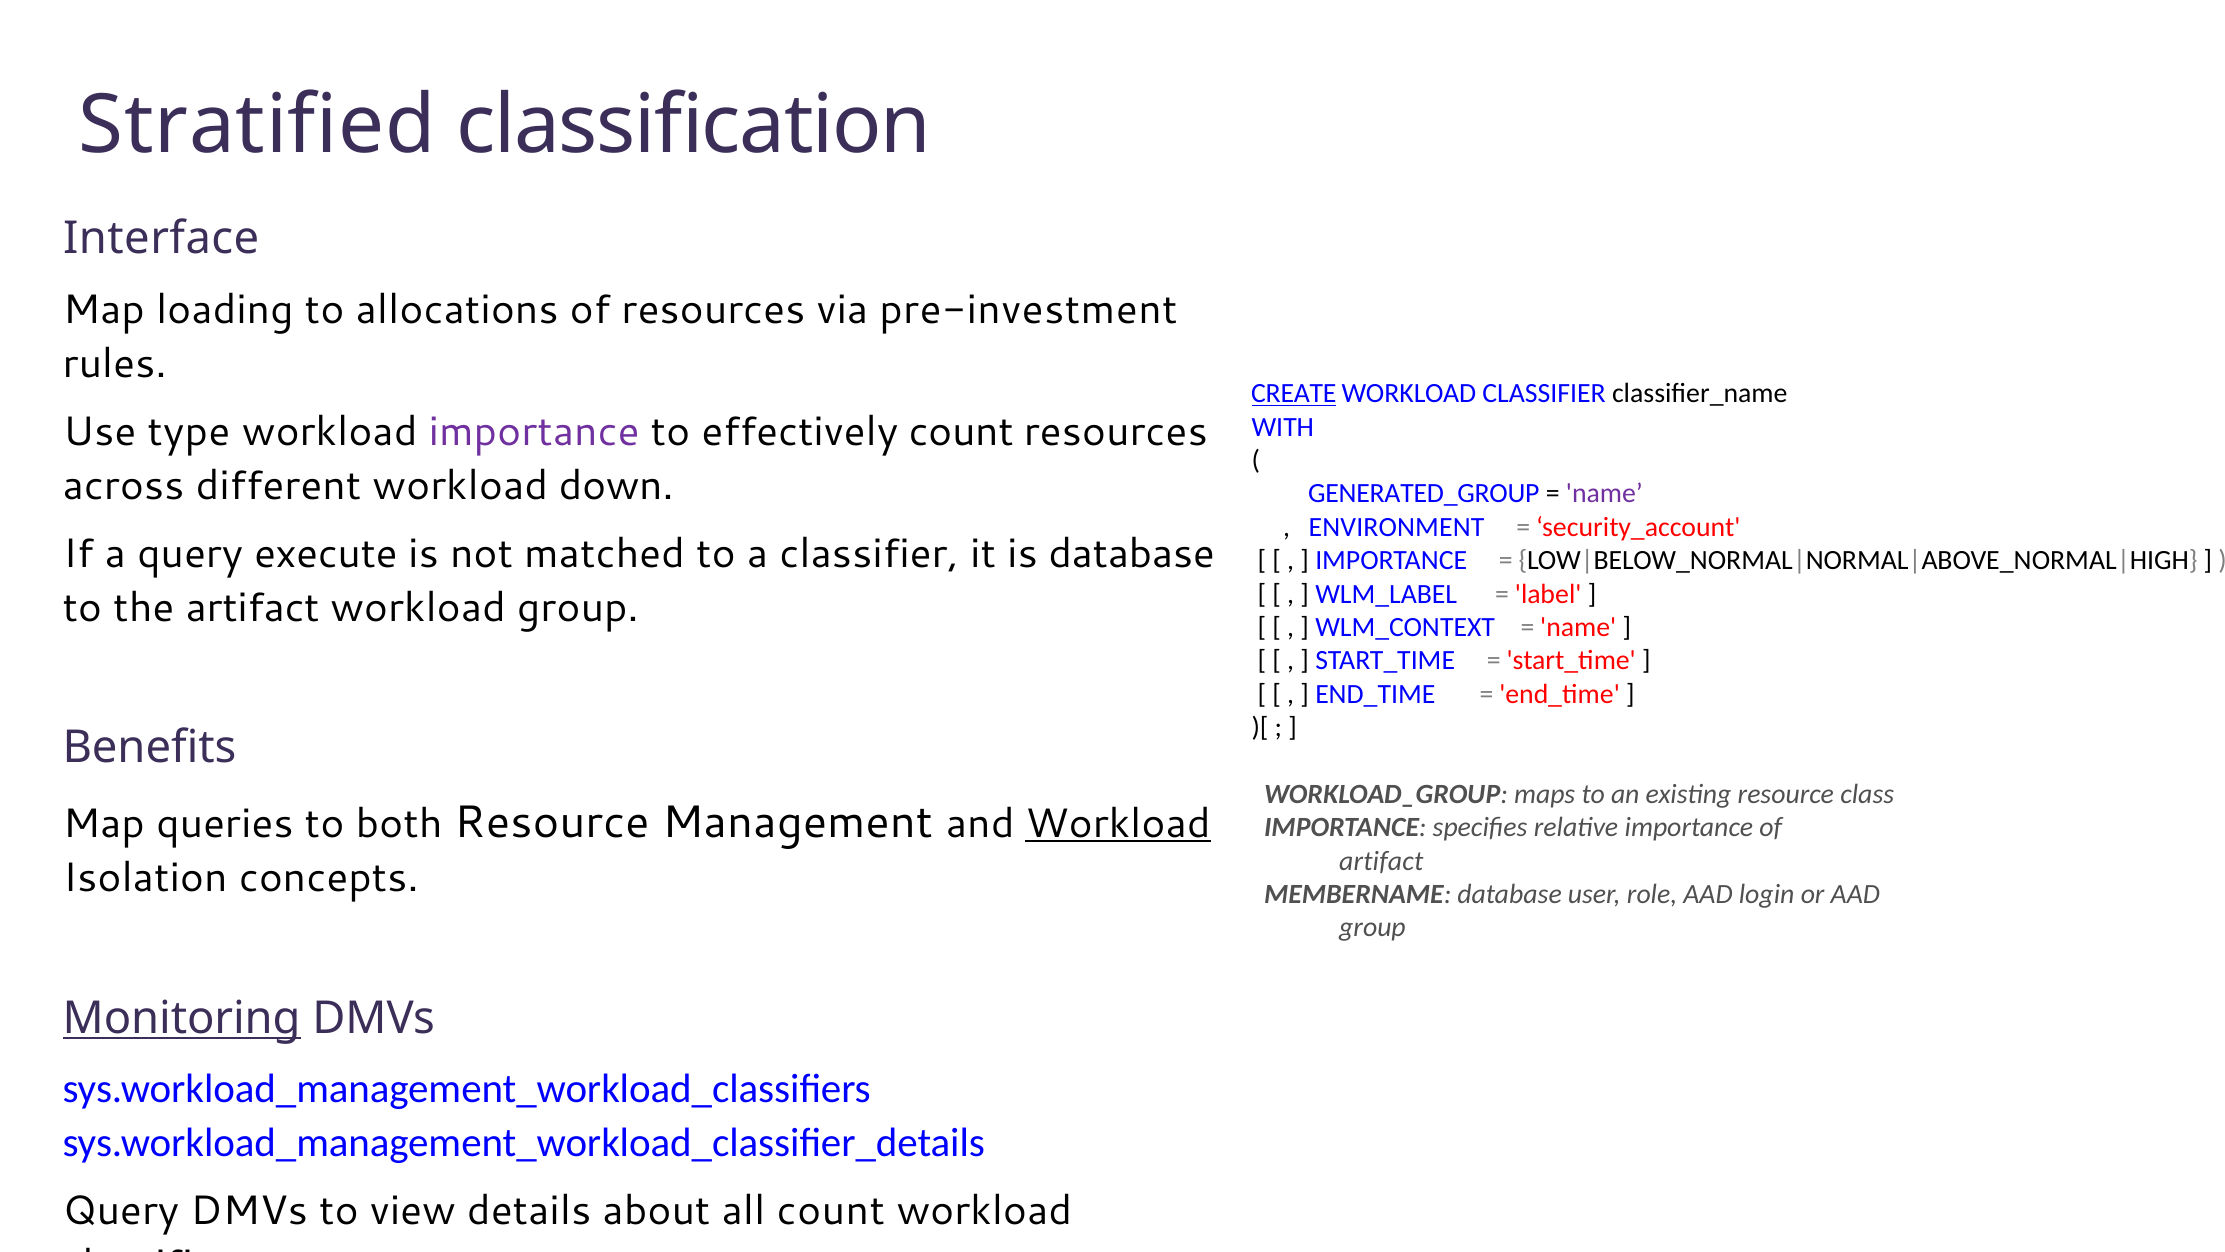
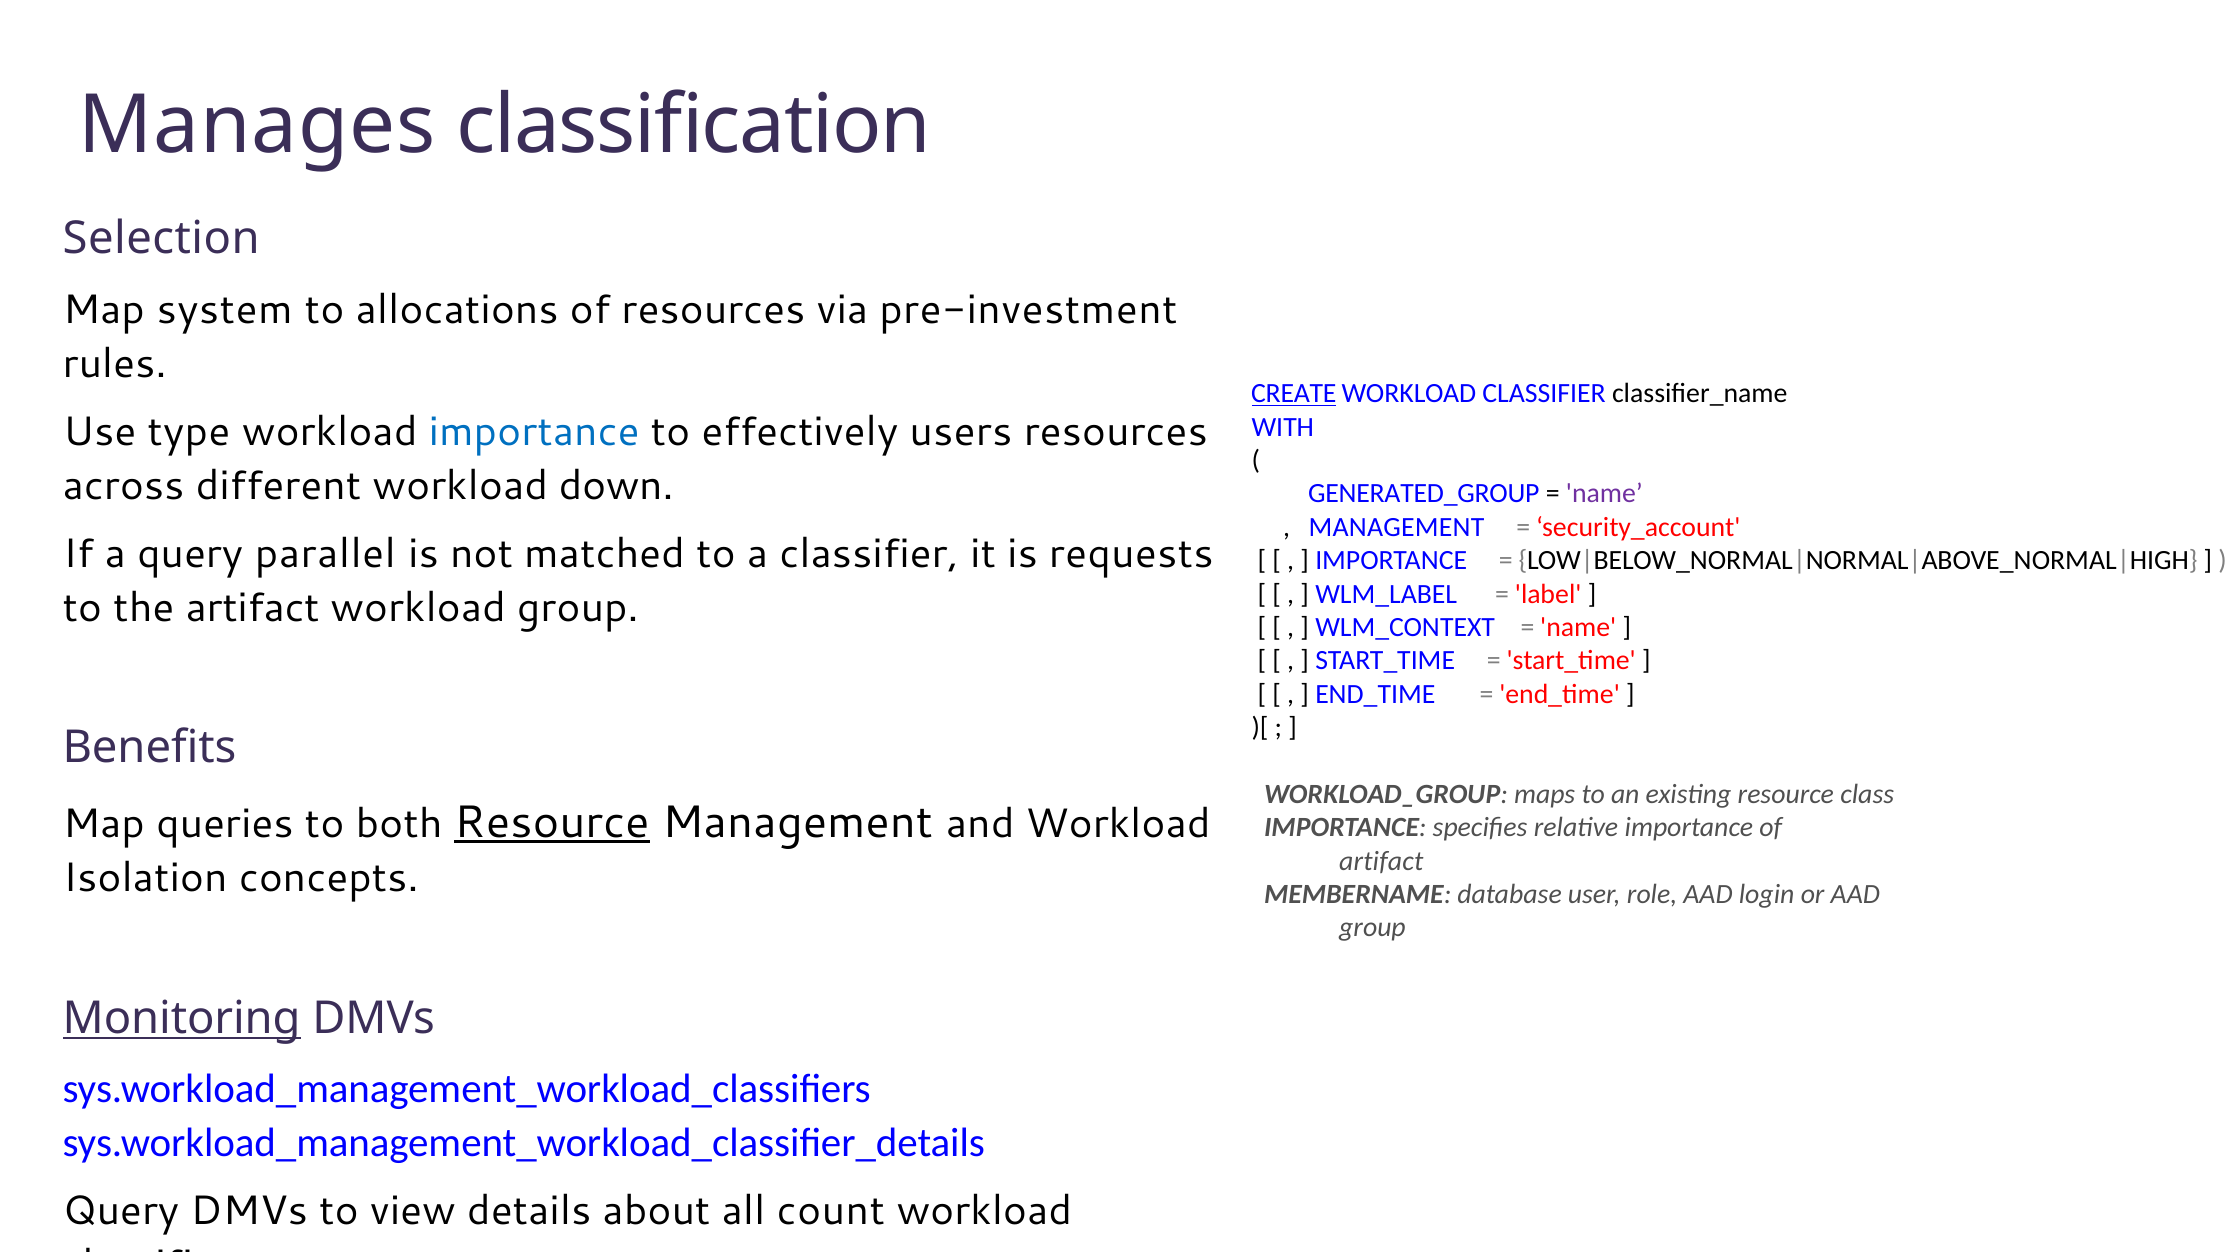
Stratified: Stratified -> Manages
Interface: Interface -> Selection
loading: loading -> system
importance at (534, 432) colour: purple -> blue
effectively count: count -> users
ENVIRONMENT at (1397, 527): ENVIRONMENT -> MANAGEMENT
execute: execute -> parallel
is database: database -> requests
Resource at (552, 822) underline: none -> present
Workload at (1118, 823) underline: present -> none
